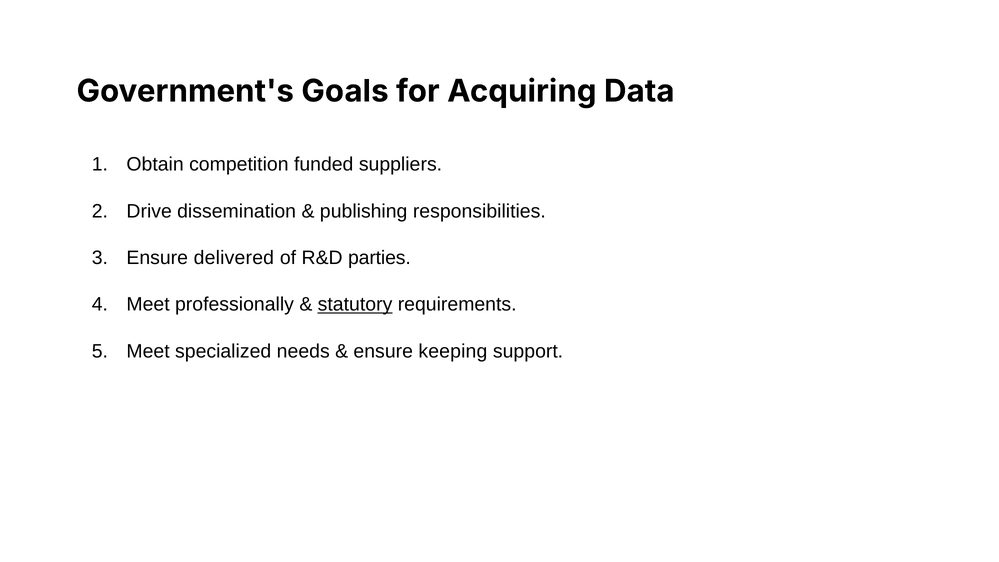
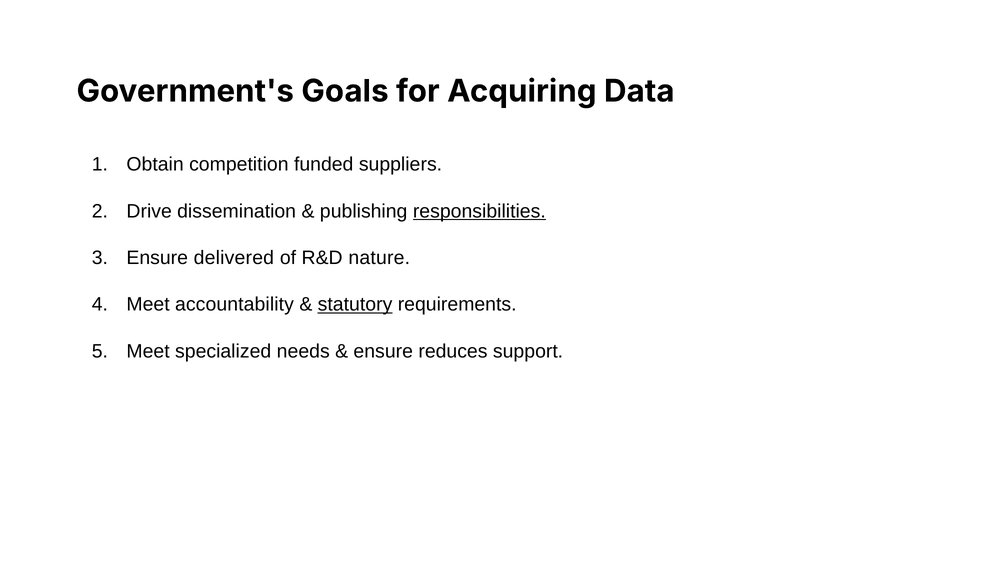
responsibilities underline: none -> present
parties: parties -> nature
professionally: professionally -> accountability
keeping: keeping -> reduces
